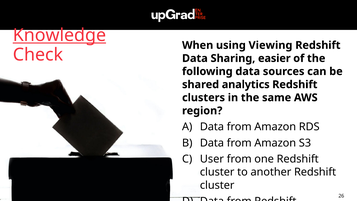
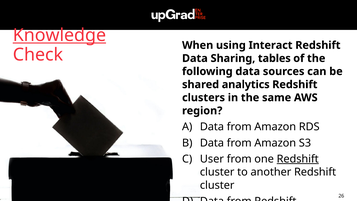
Viewing: Viewing -> Interact
easier: easier -> tables
Redshift at (298, 159) underline: none -> present
